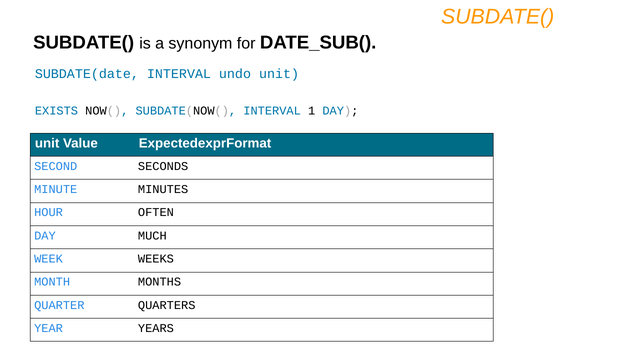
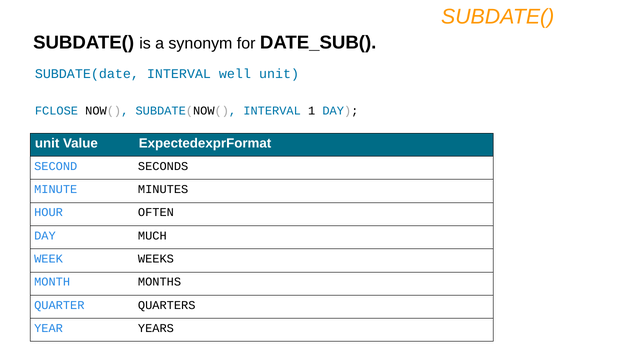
undo: undo -> well
EXISTS: EXISTS -> FCLOSE
